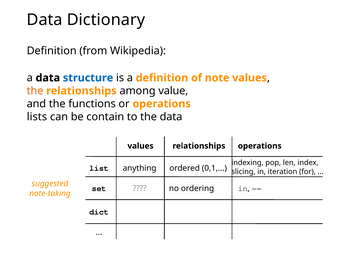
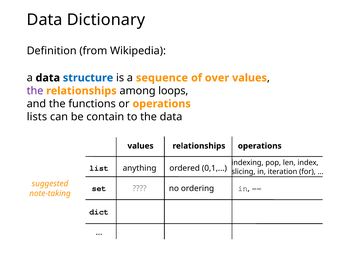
a definition: definition -> sequence
note: note -> over
the at (35, 91) colour: orange -> purple
value: value -> loops
